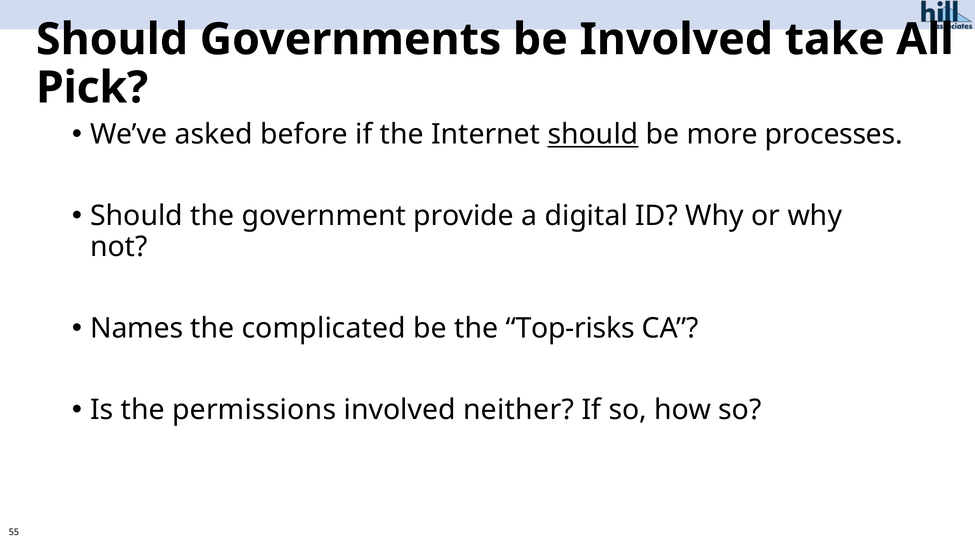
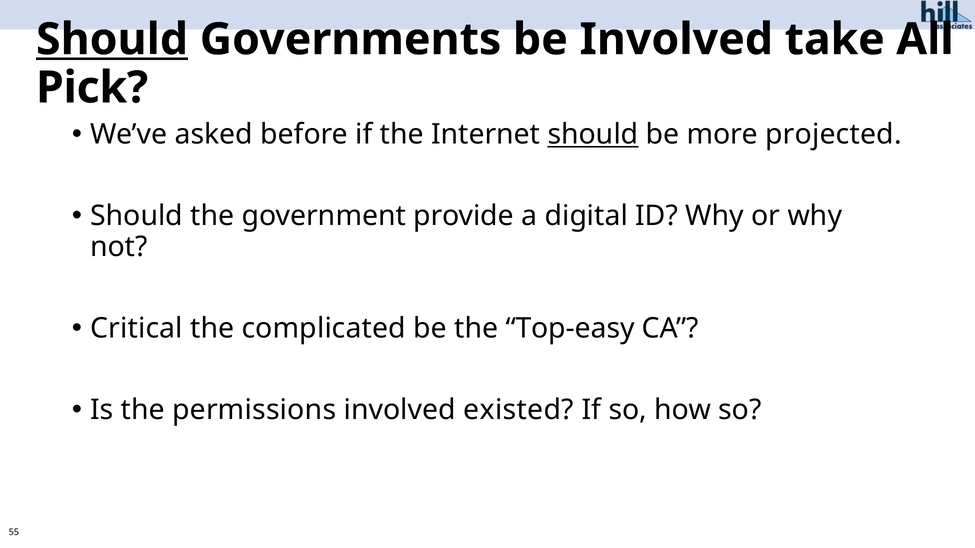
Should at (112, 40) underline: none -> present
processes: processes -> projected
Names: Names -> Critical
Top-risks: Top-risks -> Top-easy
neither: neither -> existed
